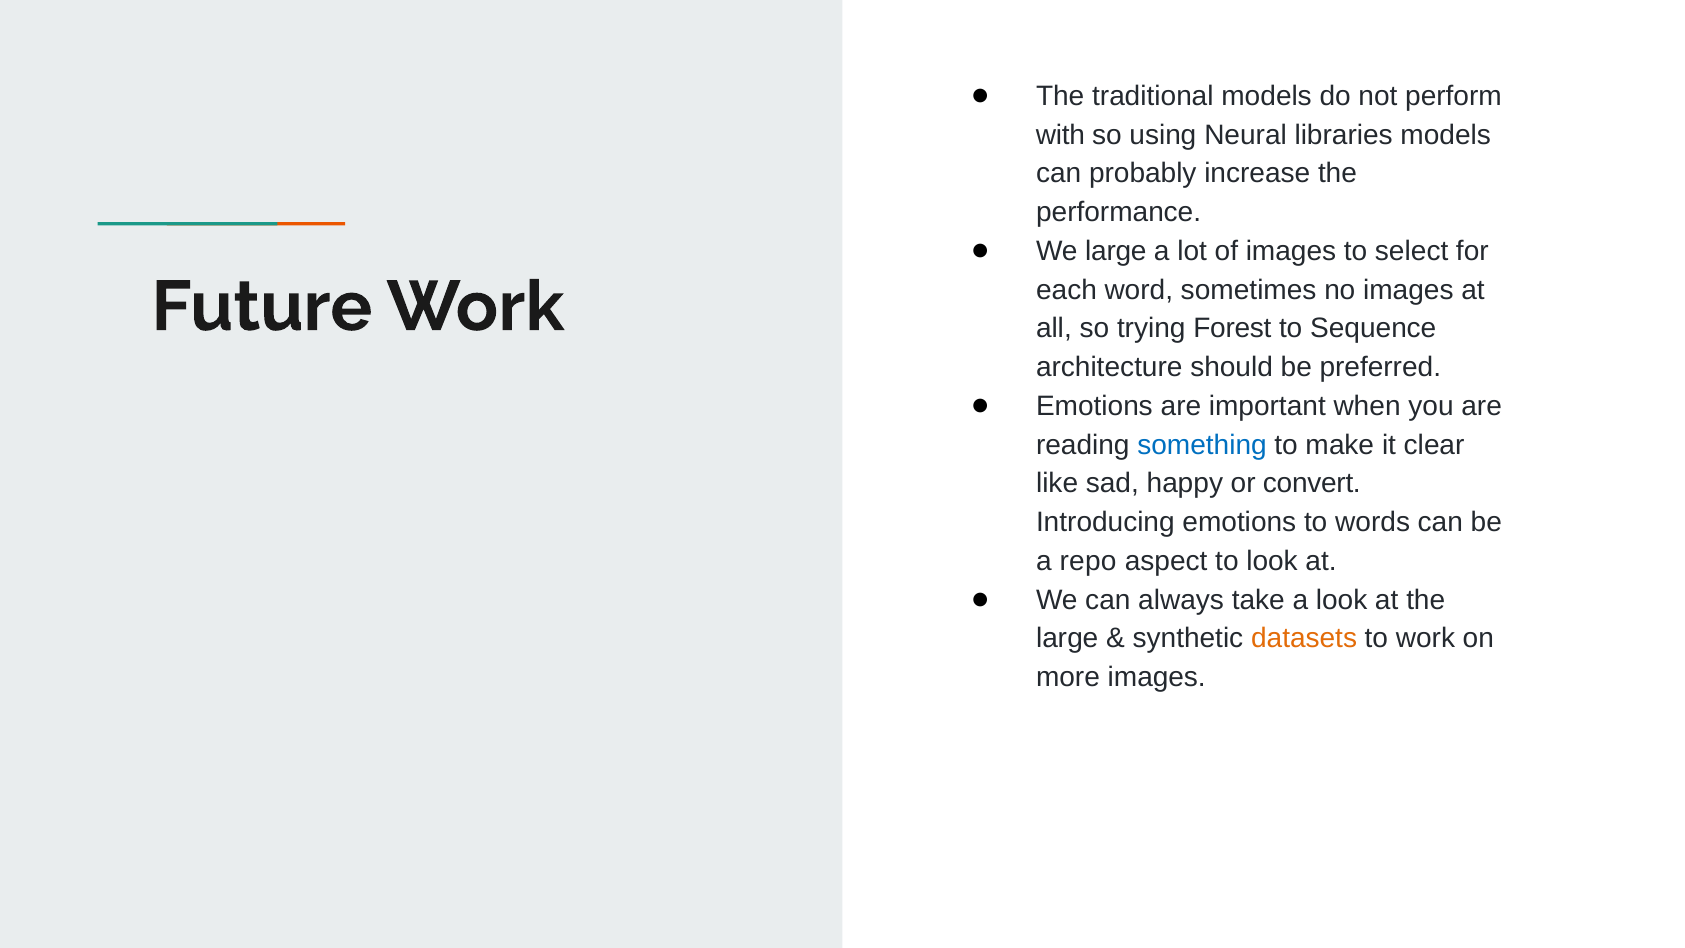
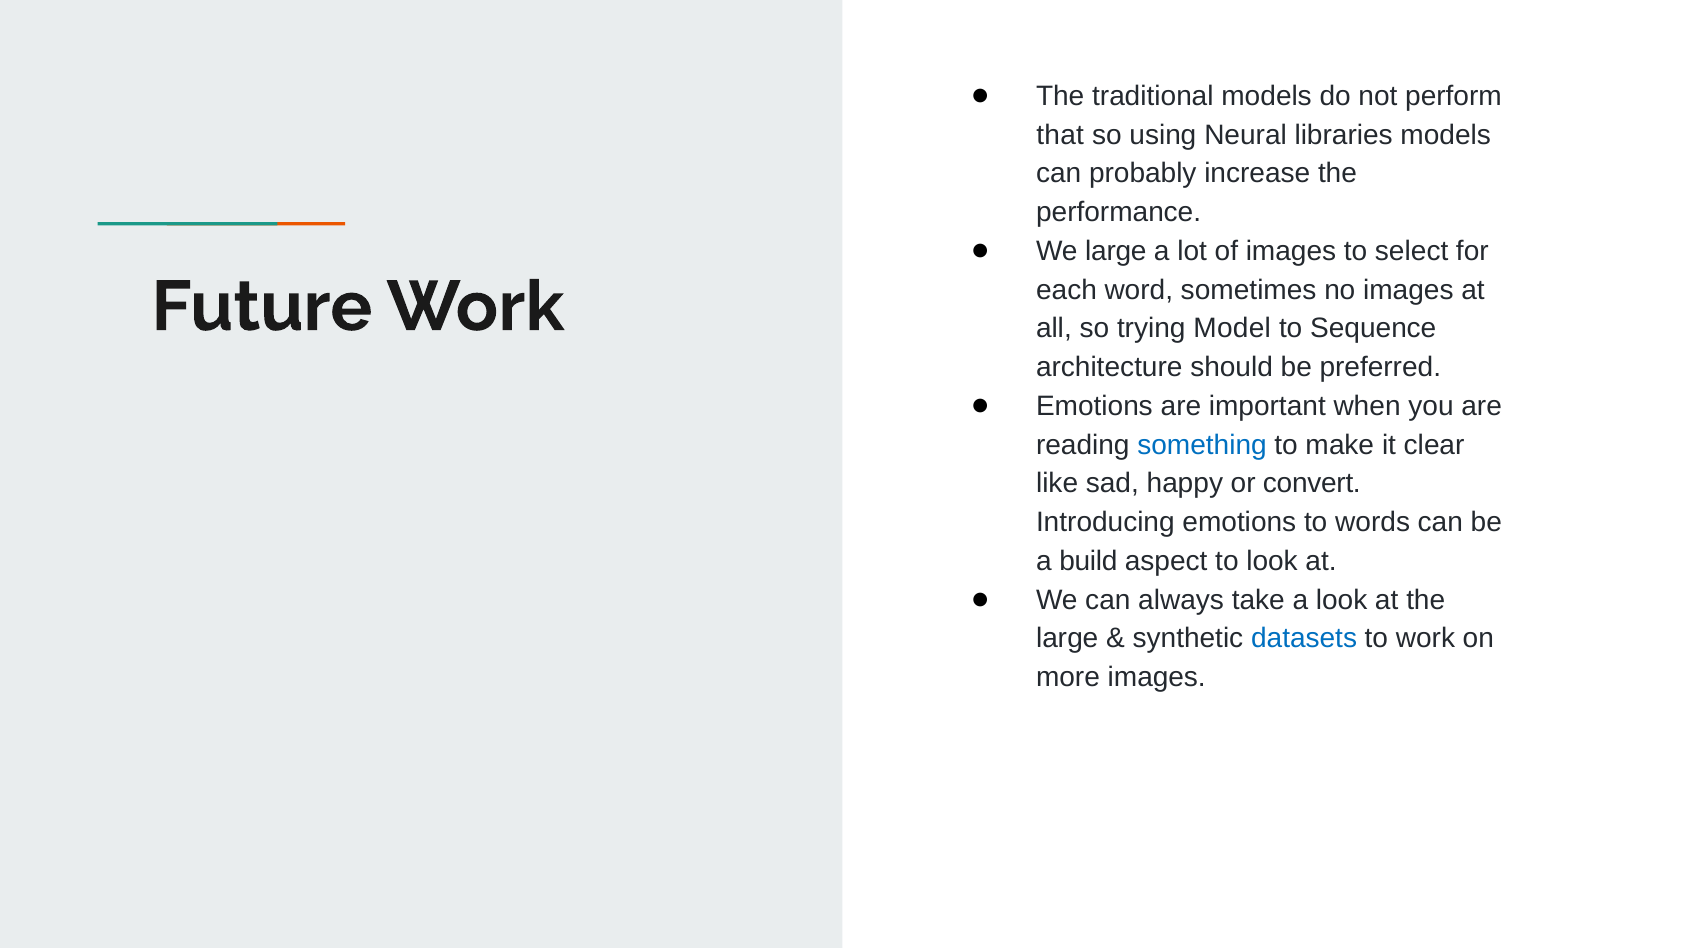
with: with -> that
Forest: Forest -> Model
repo: repo -> build
datasets colour: orange -> blue
